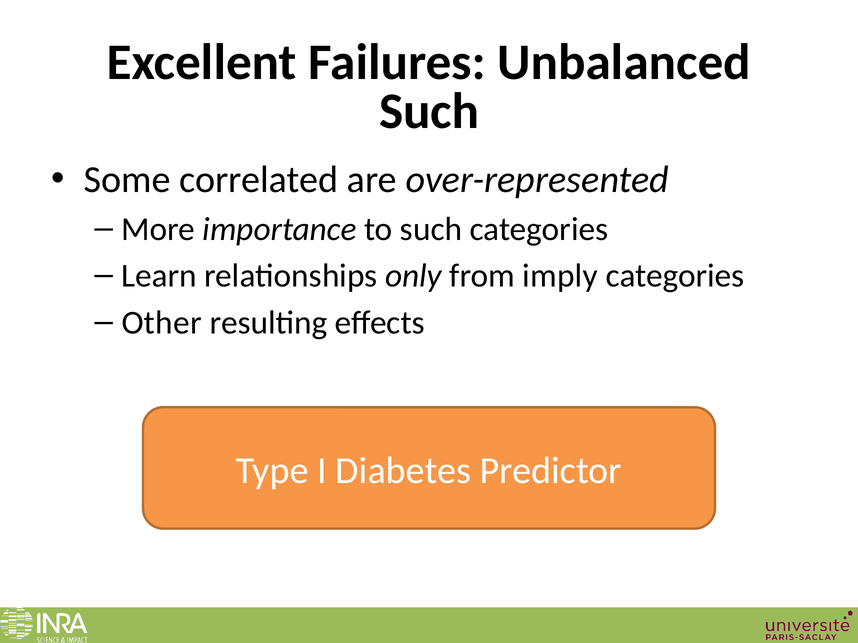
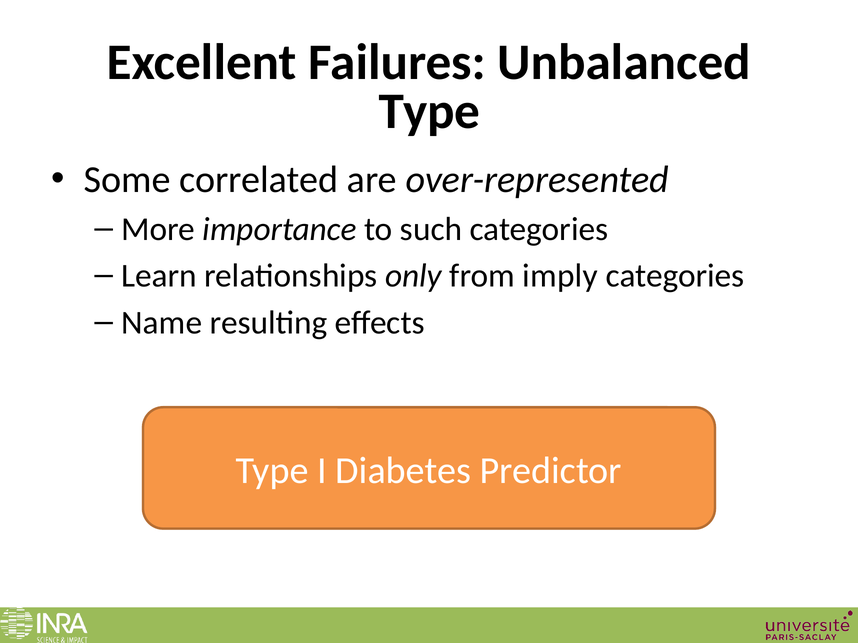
Such at (429, 112): Such -> Type
Other: Other -> Name
